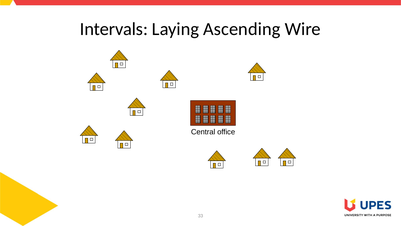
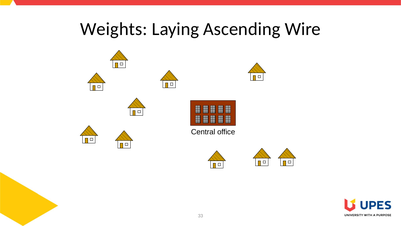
Intervals: Intervals -> Weights
